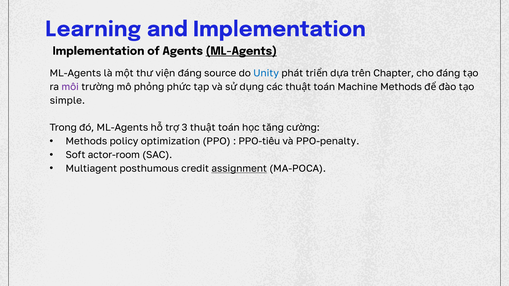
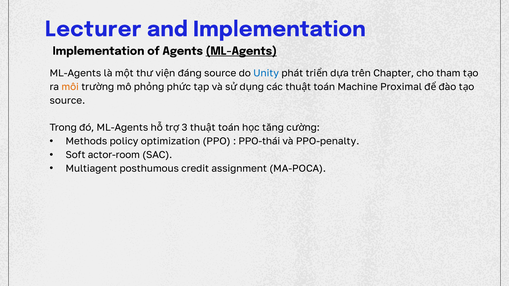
Learning: Learning -> Lecturer
cho đáng: đáng -> tham
môi colour: purple -> orange
Machine Methods: Methods -> Proximal
simple at (67, 101): simple -> source
PPO-tiêu: PPO-tiêu -> PPO-thái
assignment underline: present -> none
